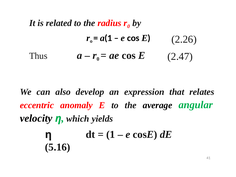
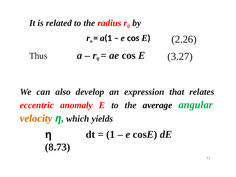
2.47: 2.47 -> 3.27
velocity colour: black -> orange
5.16: 5.16 -> 8.73
